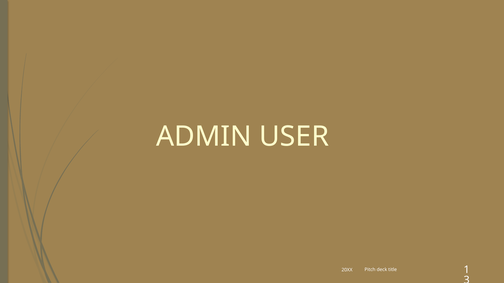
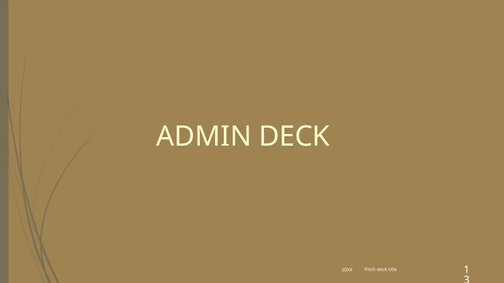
ADMIN USER: USER -> DECK
